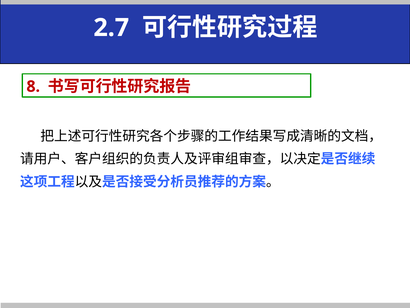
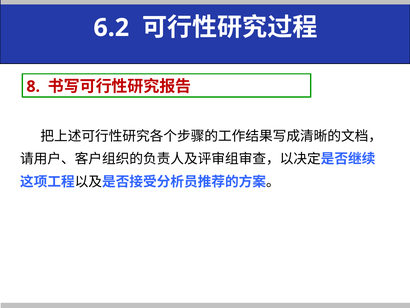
2.7: 2.7 -> 6.2
